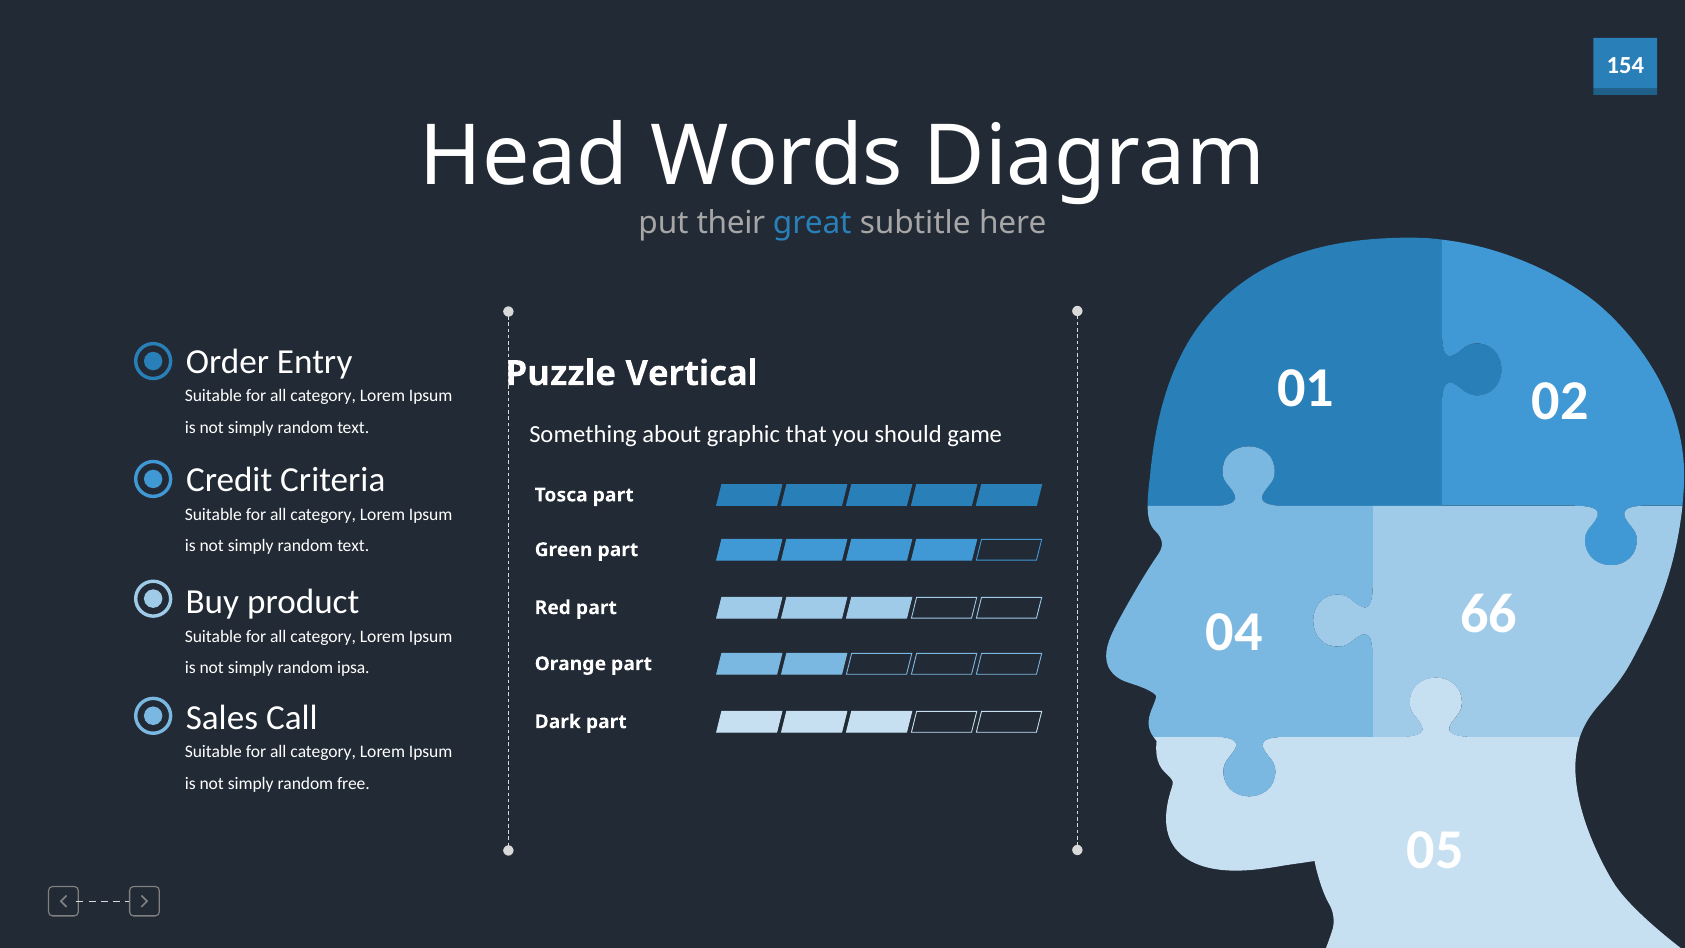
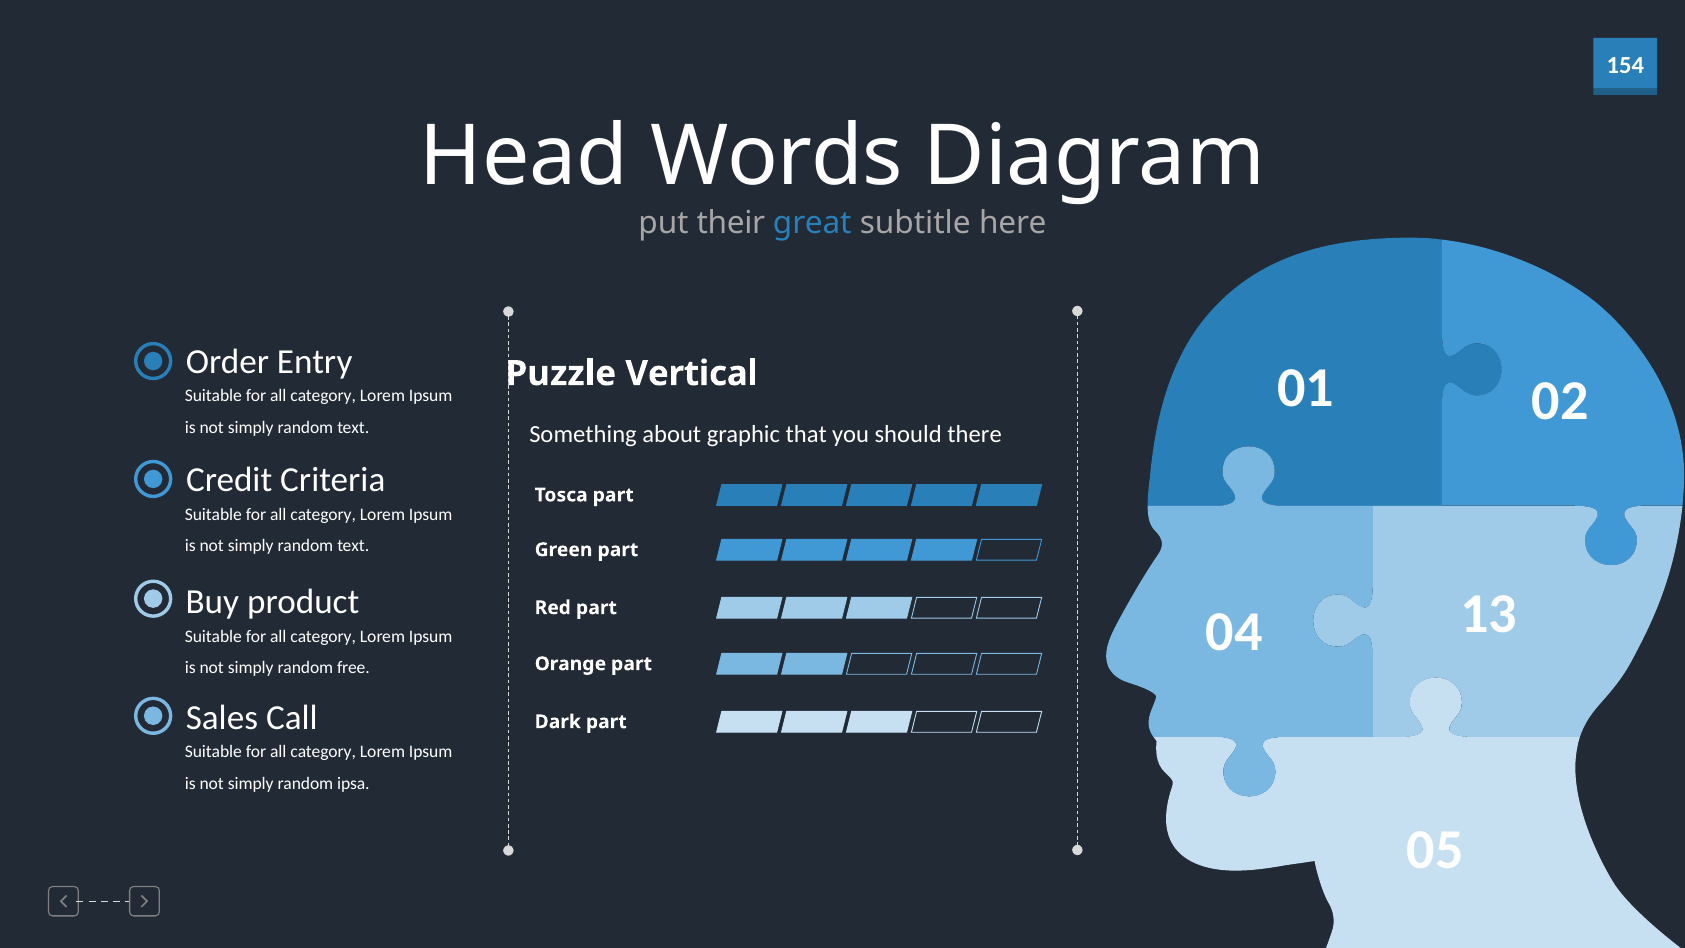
game: game -> there
66: 66 -> 13
ipsa: ipsa -> free
free: free -> ipsa
